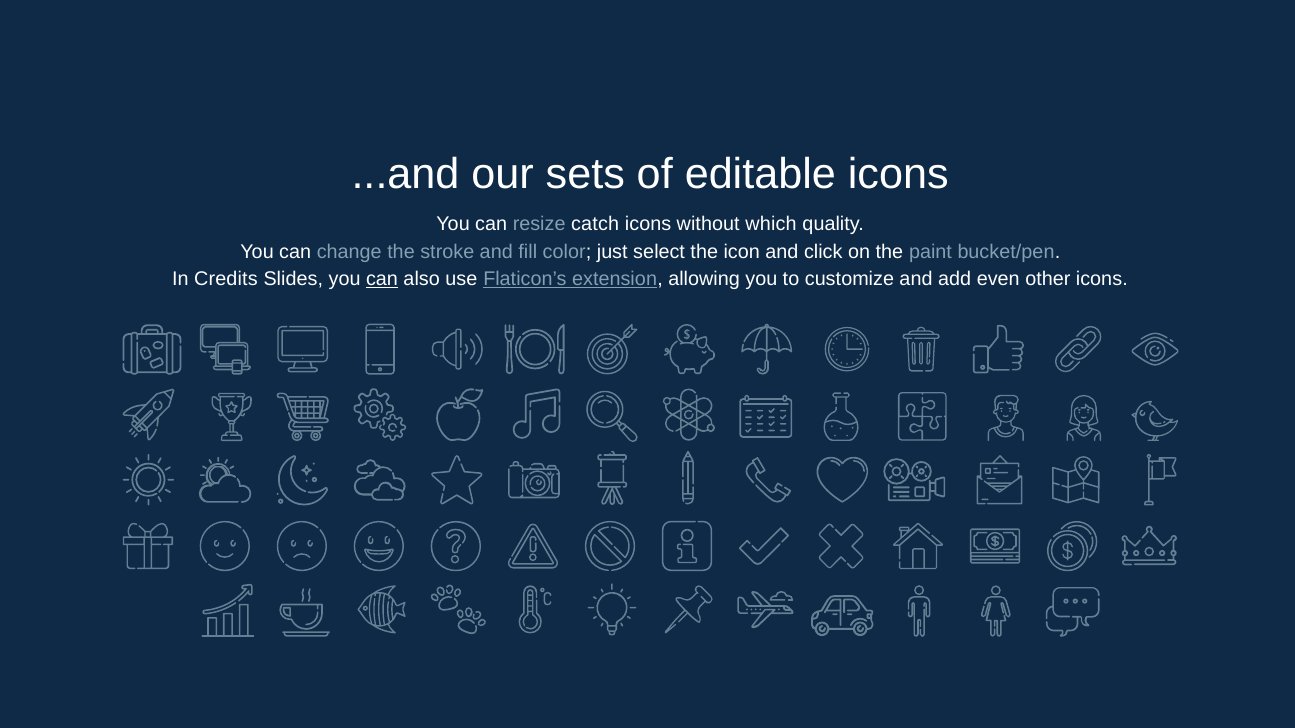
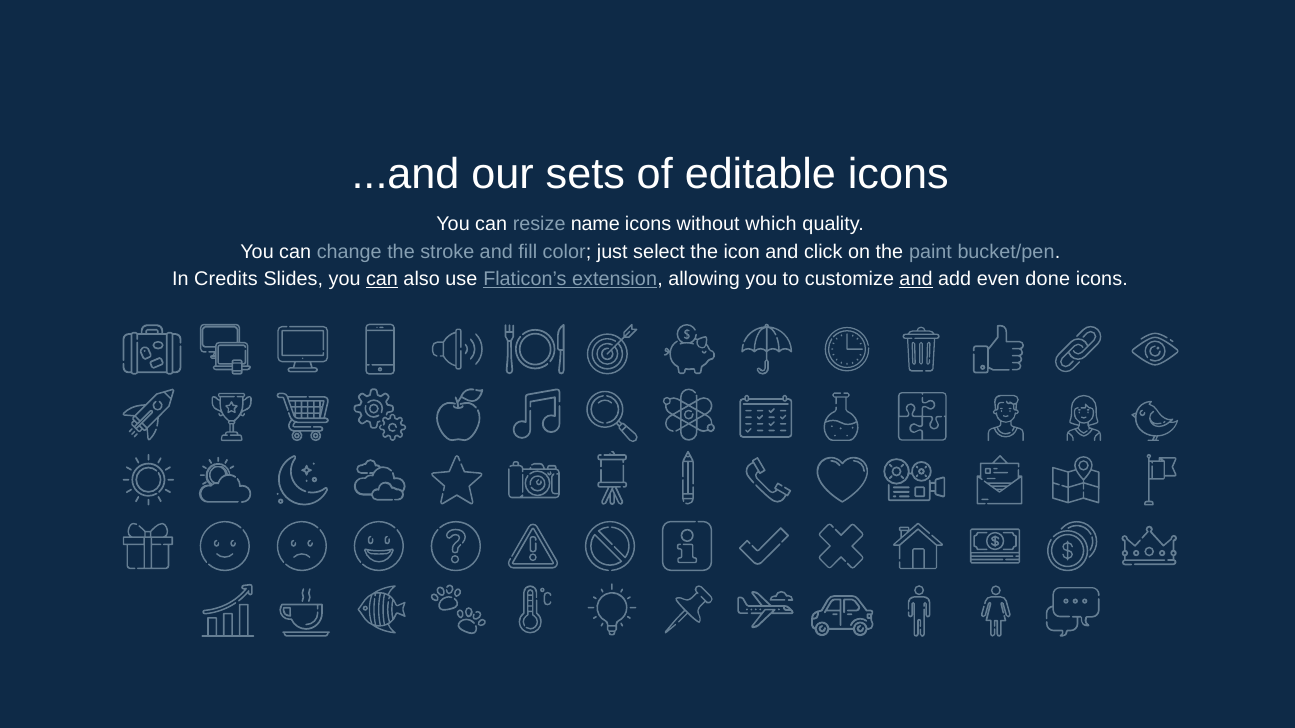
catch: catch -> name
and at (916, 279) underline: none -> present
other: other -> done
